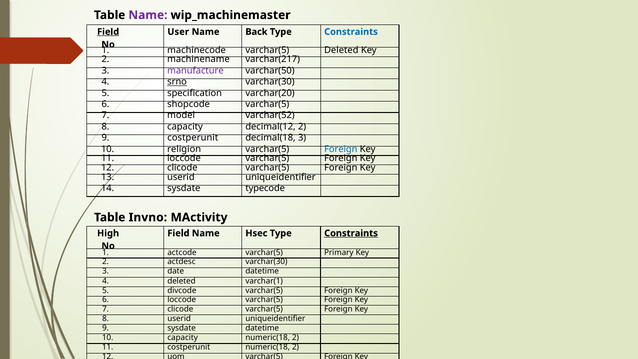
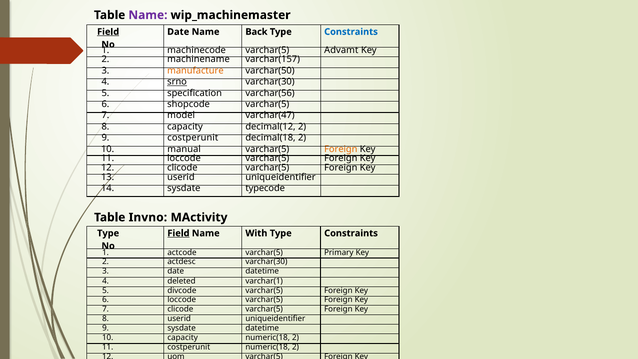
User at (178, 32): User -> Date
varchar(5 Deleted: Deleted -> Advamt
varchar(217: varchar(217 -> varchar(157
manufacture colour: purple -> orange
varchar(20: varchar(20 -> varchar(56
varchar(52: varchar(52 -> varchar(47
decimal(18 3: 3 -> 2
religion: religion -> manual
Foreign at (341, 149) colour: blue -> orange
High at (108, 233): High -> Type
Field at (178, 233) underline: none -> present
Hsec: Hsec -> With
Constraints at (351, 233) underline: present -> none
